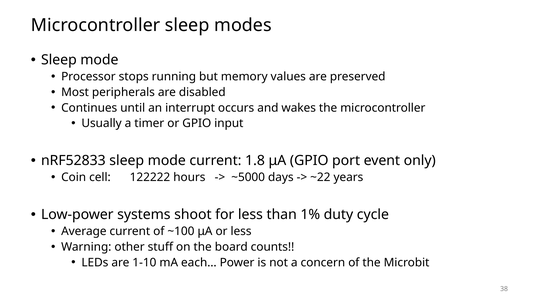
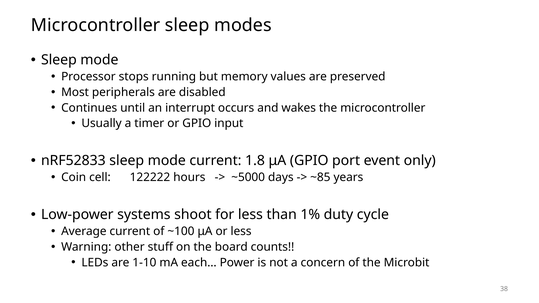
~22: ~22 -> ~85
